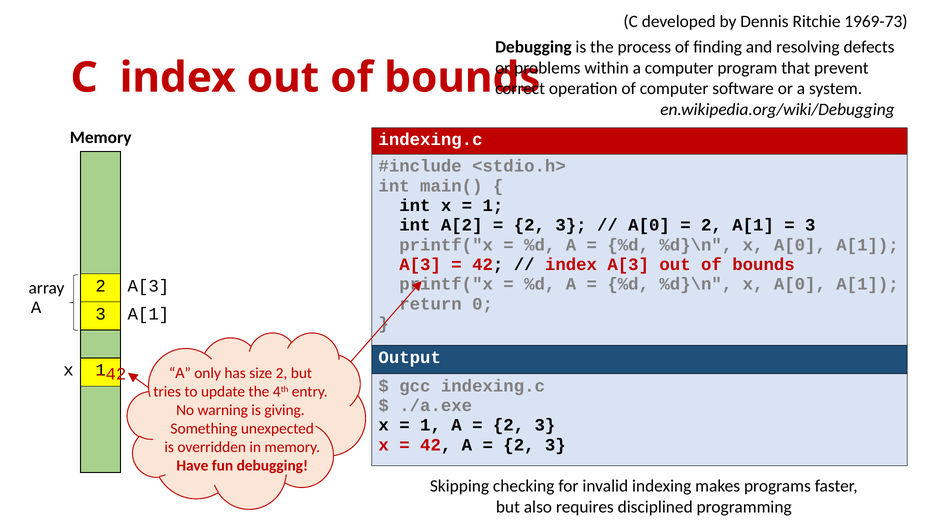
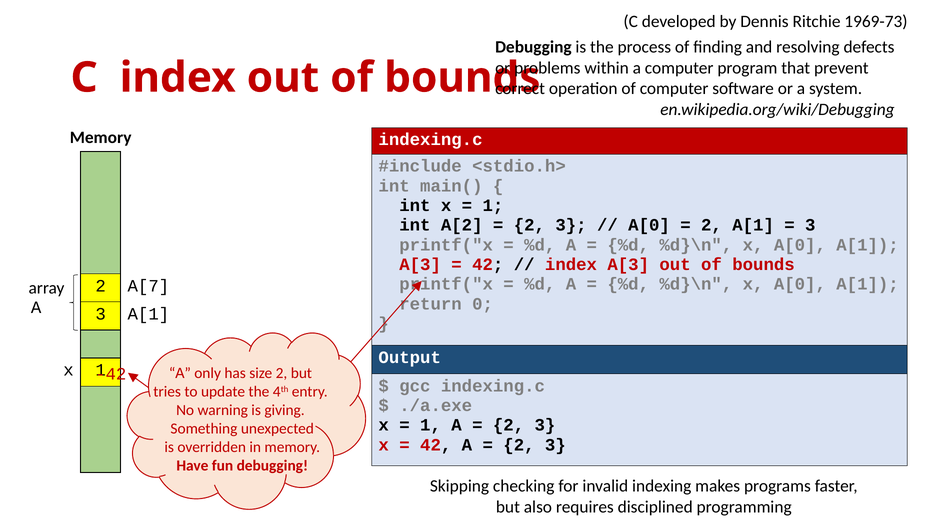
2 A[3: A[3 -> A[7
